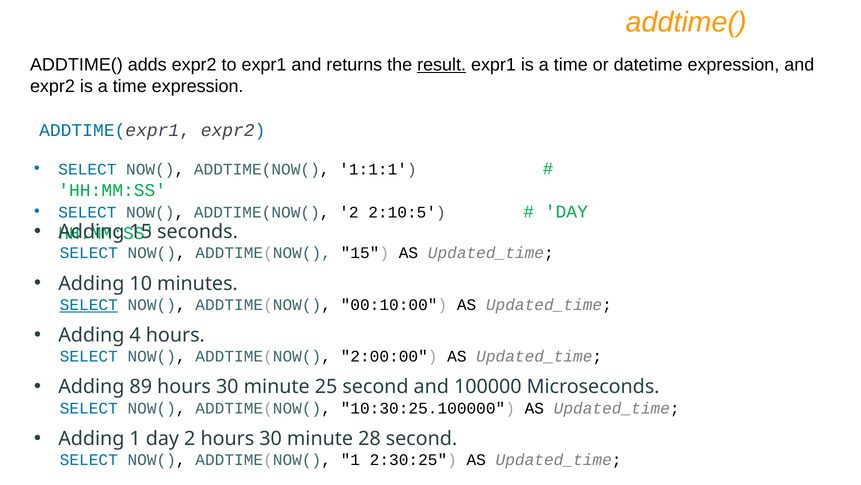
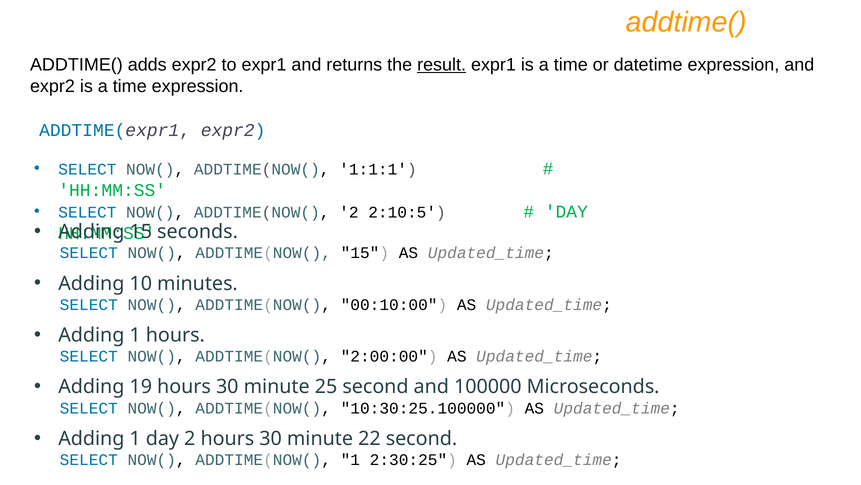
SELECT at (89, 304) underline: present -> none
4 at (135, 335): 4 -> 1
89: 89 -> 19
28: 28 -> 22
